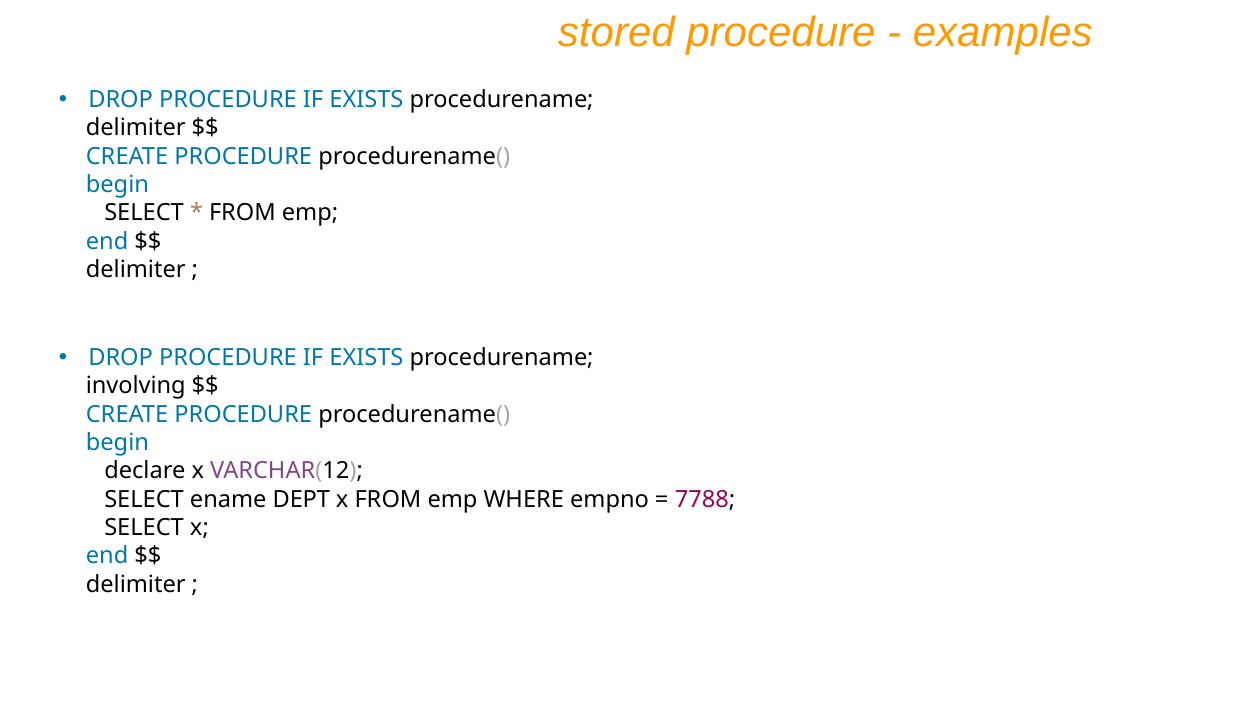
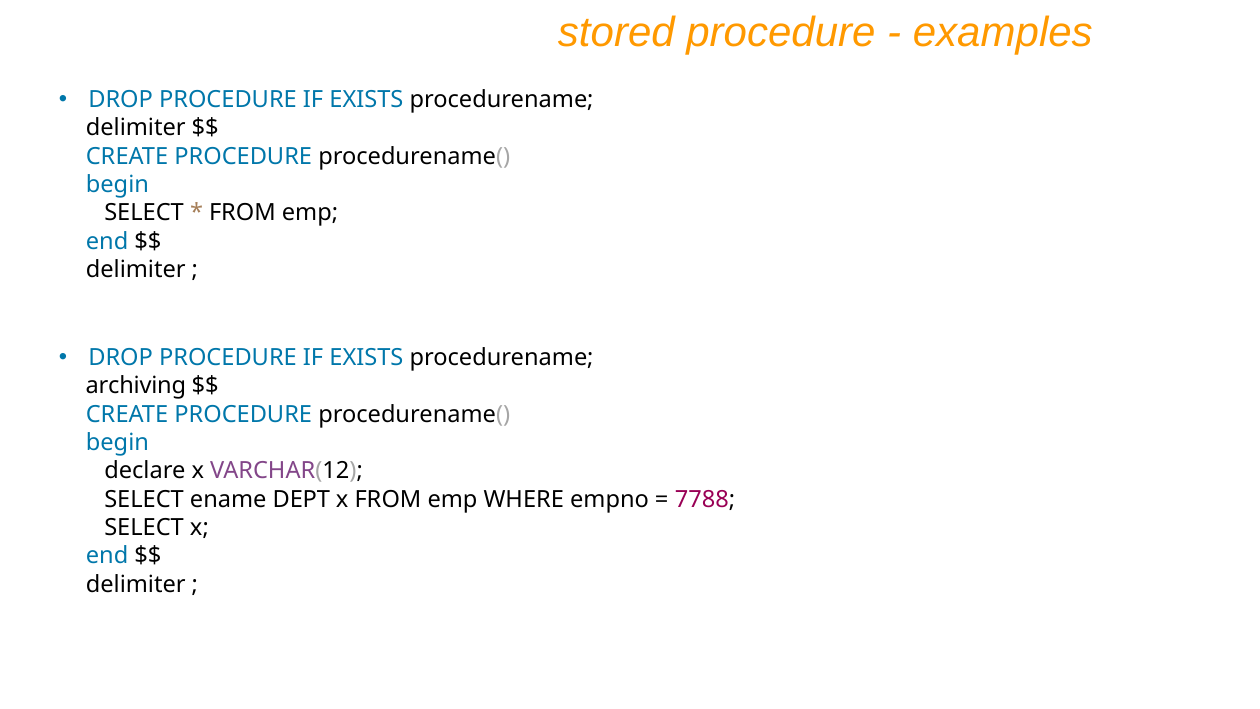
involving: involving -> archiving
